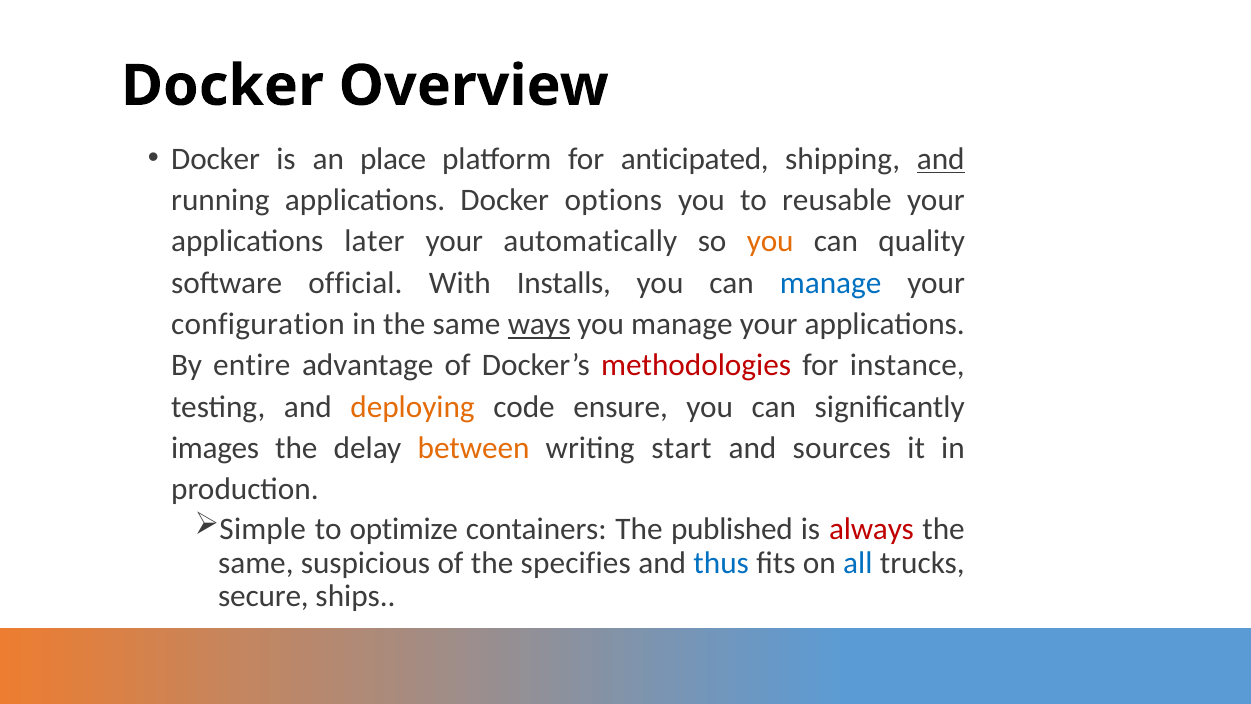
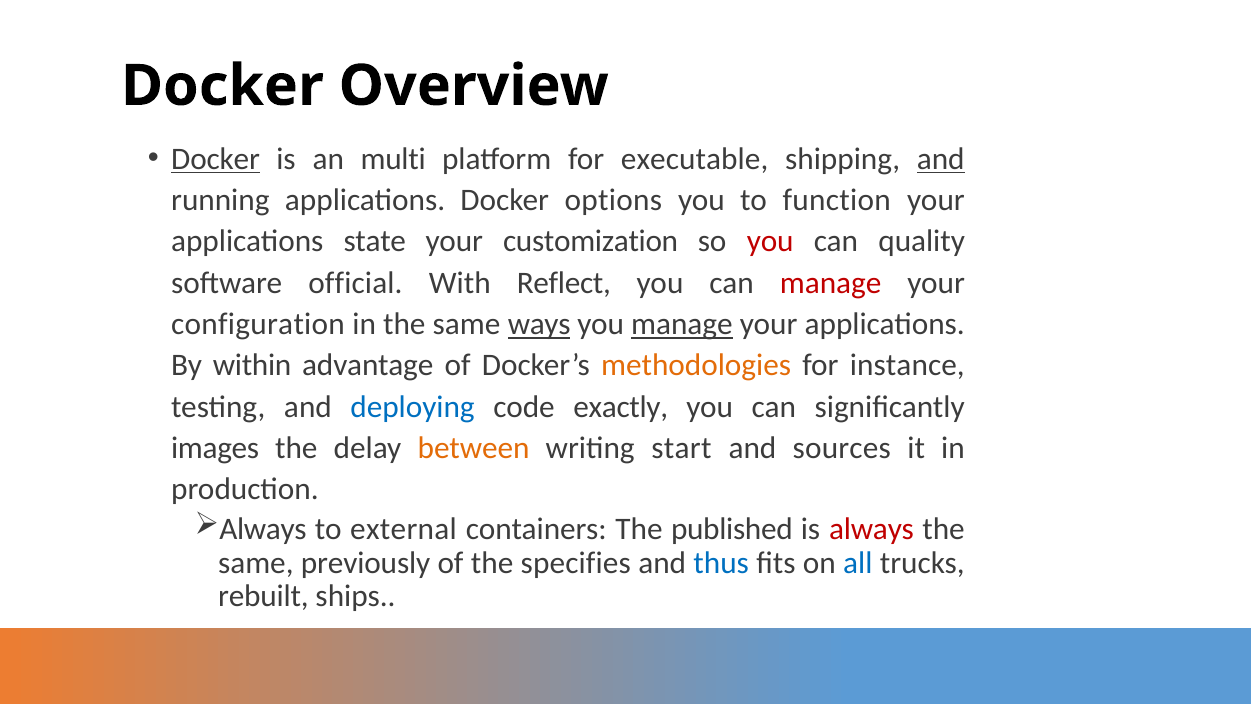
Docker at (216, 159) underline: none -> present
place: place -> multi
anticipated: anticipated -> executable
reusable: reusable -> function
later: later -> state
automatically: automatically -> customization
you at (770, 241) colour: orange -> red
Installs: Installs -> Reflect
manage at (831, 283) colour: blue -> red
manage at (682, 324) underline: none -> present
entire: entire -> within
methodologies colour: red -> orange
deploying colour: orange -> blue
ensure: ensure -> exactly
Simple at (263, 529): Simple -> Always
optimize: optimize -> external
suspicious: suspicious -> previously
secure: secure -> rebuilt
